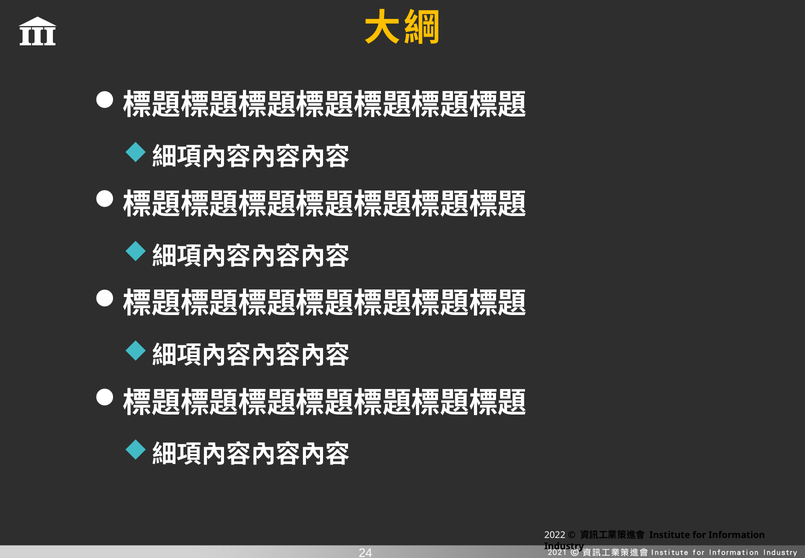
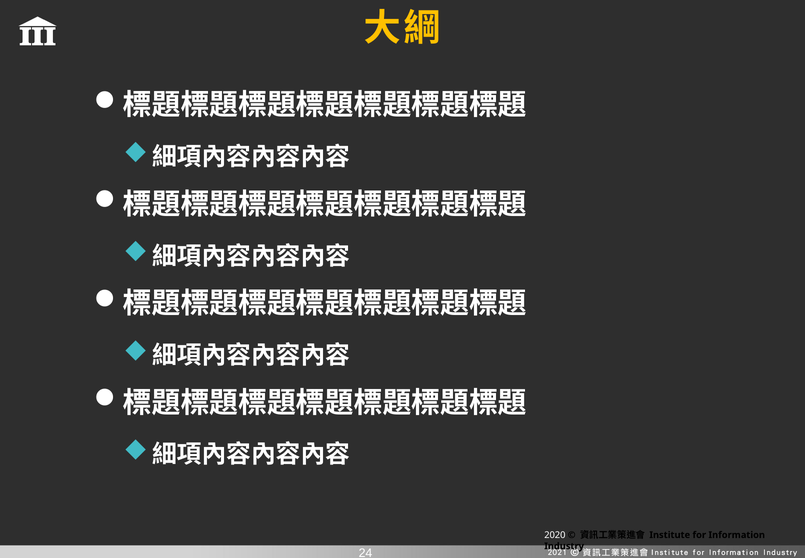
2022: 2022 -> 2020
